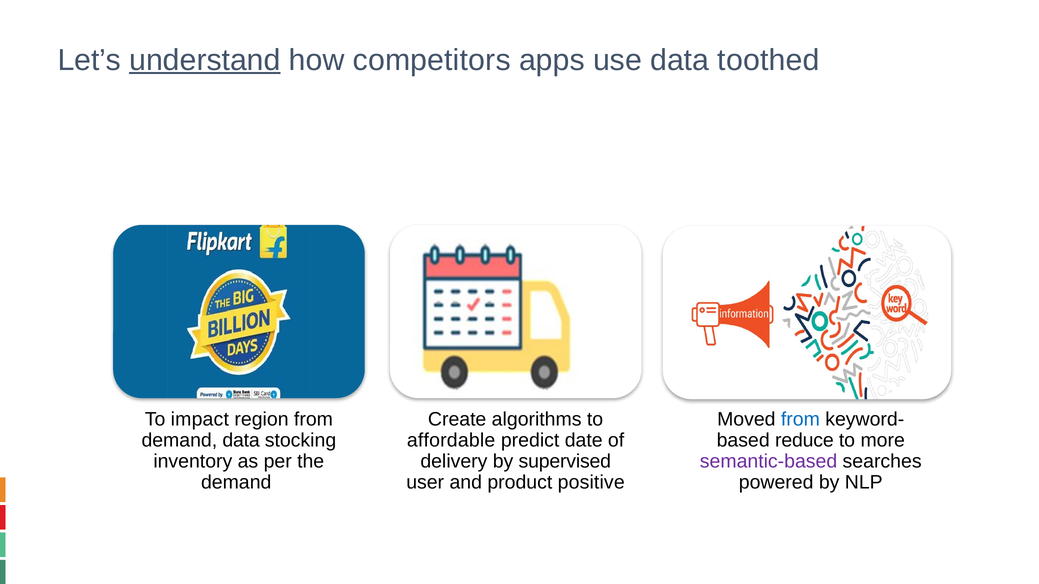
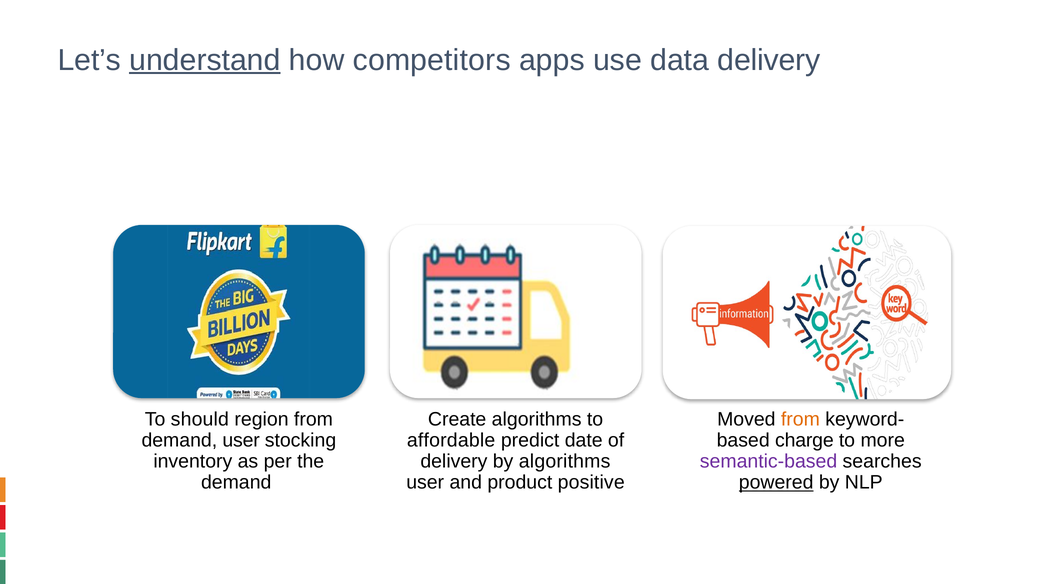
data toothed: toothed -> delivery
impact: impact -> should
from at (800, 420) colour: blue -> orange
demand data: data -> user
reduce: reduce -> charge
by supervised: supervised -> algorithms
powered underline: none -> present
